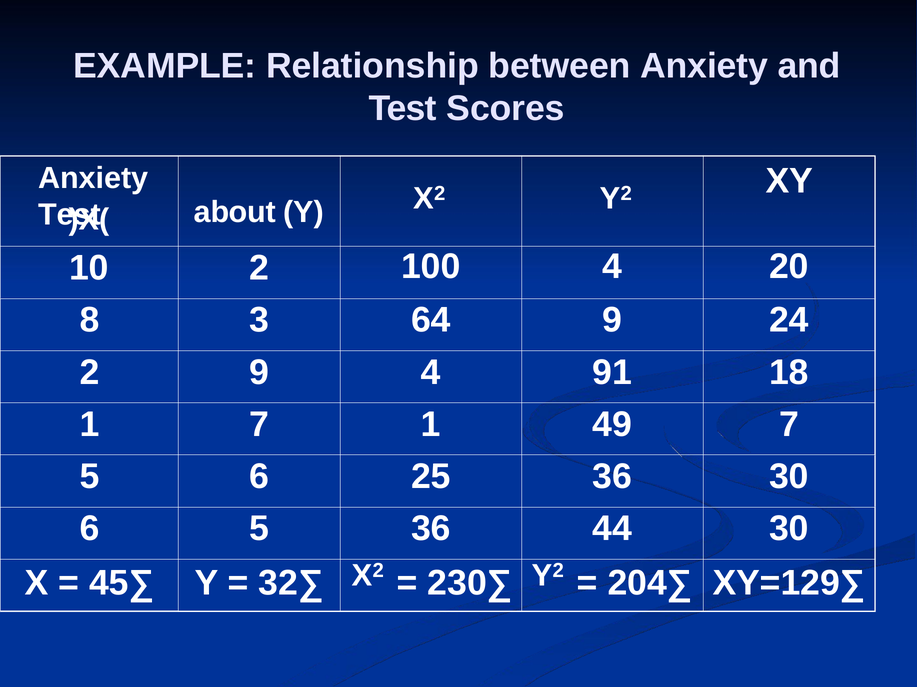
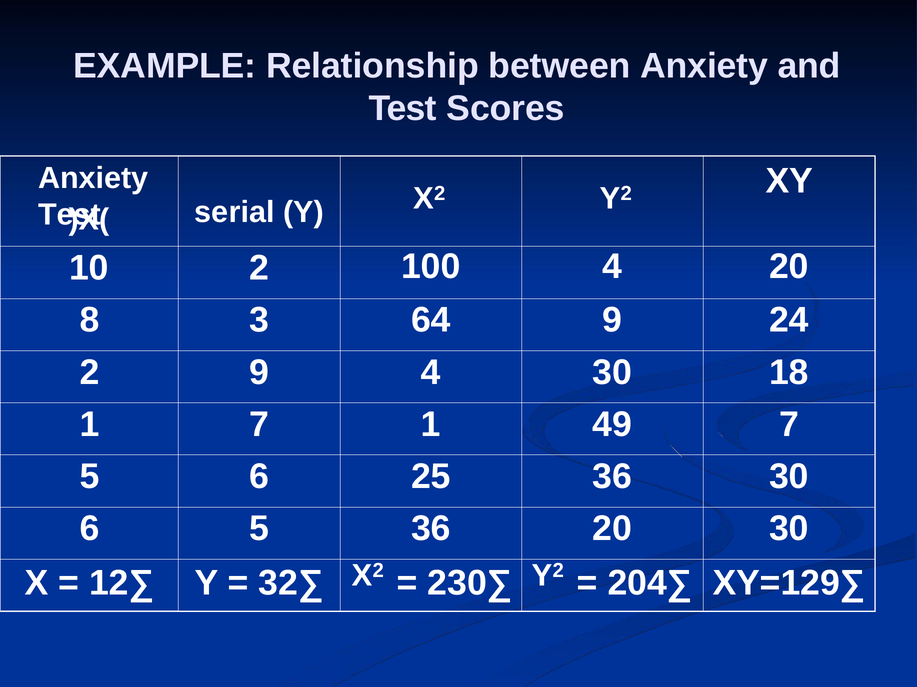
about: about -> serial
4 91: 91 -> 30
36 44: 44 -> 20
45∑: 45∑ -> 12∑
